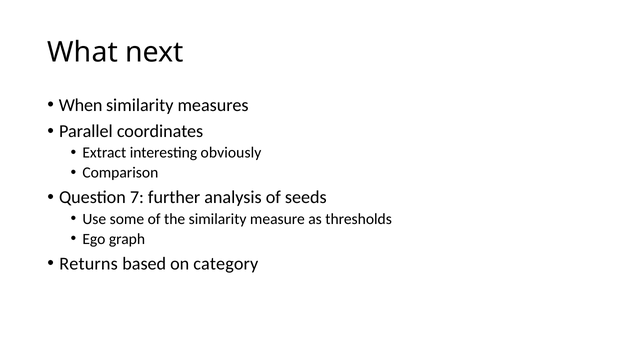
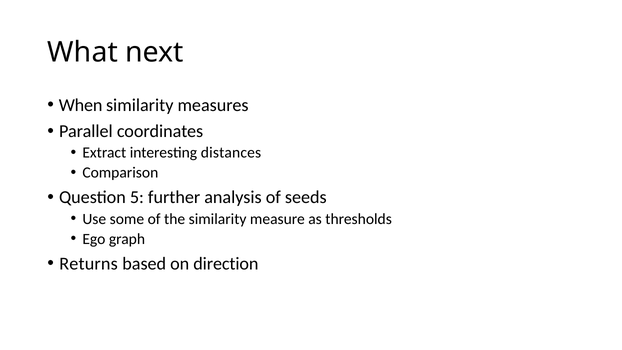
obviously: obviously -> distances
7: 7 -> 5
category: category -> direction
